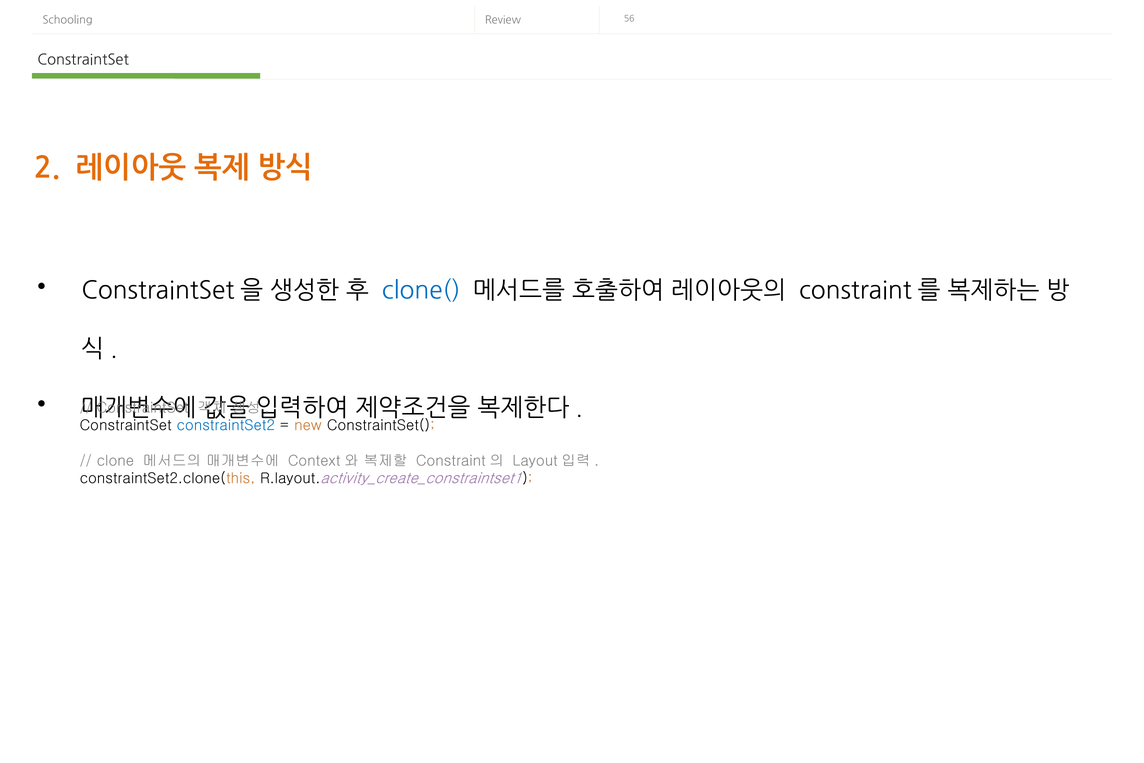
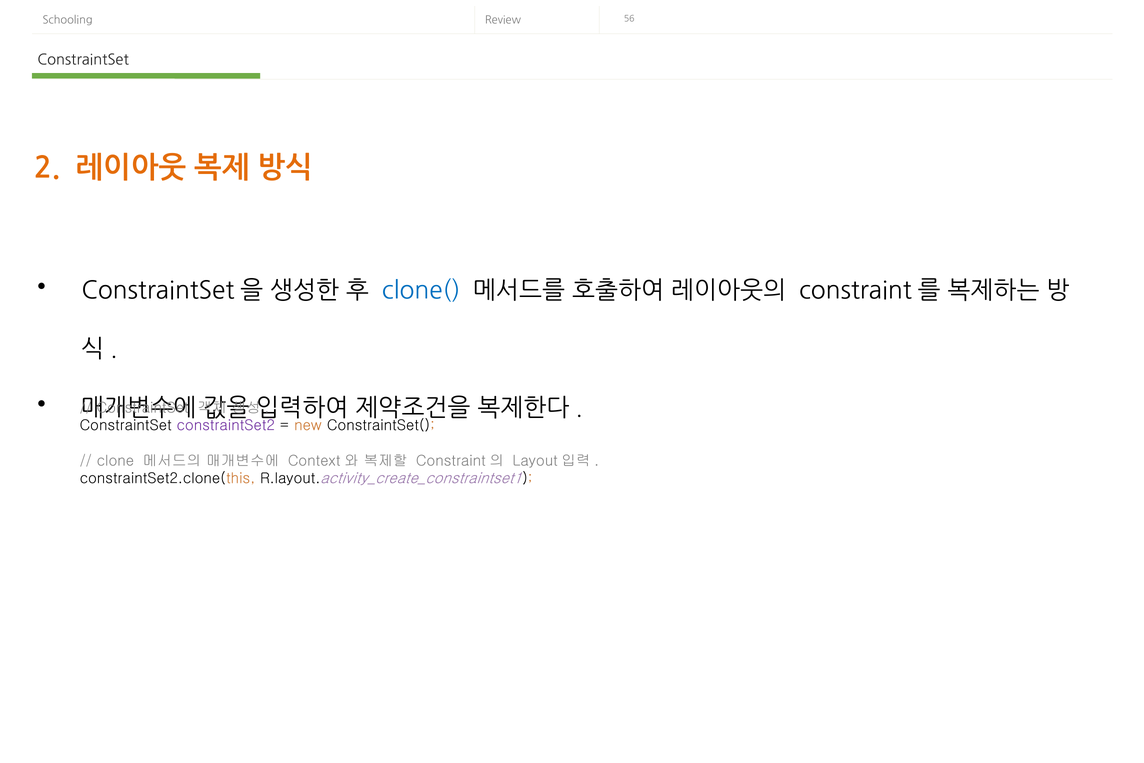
constraintSet2 colour: blue -> purple
